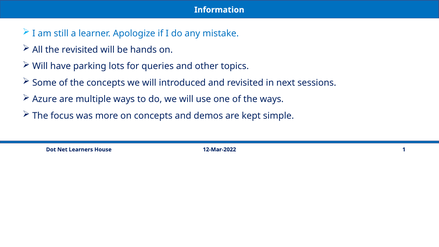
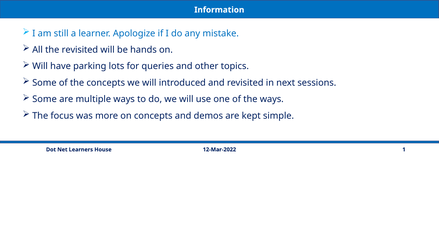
Azure at (45, 99): Azure -> Some
